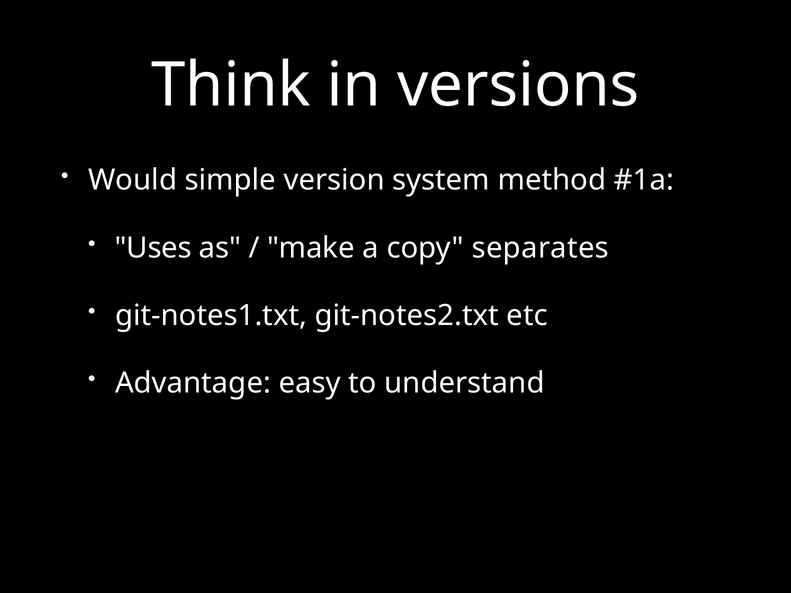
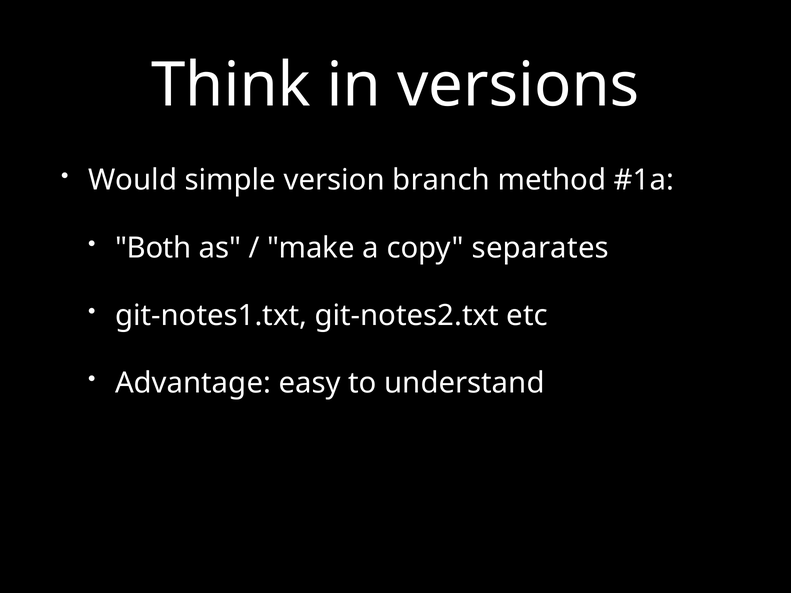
system: system -> branch
Uses: Uses -> Both
